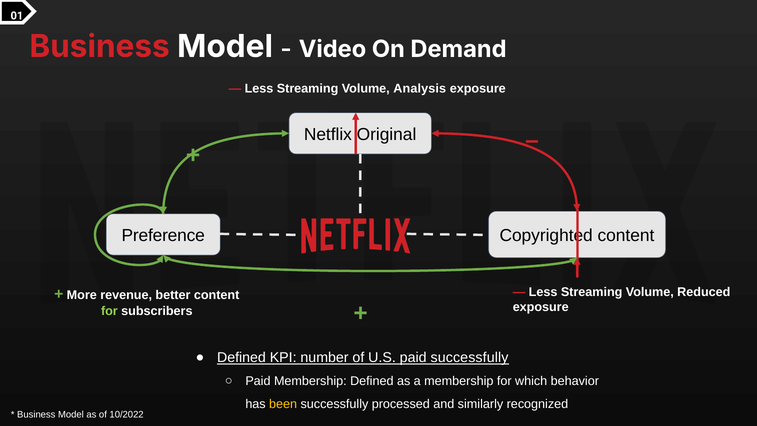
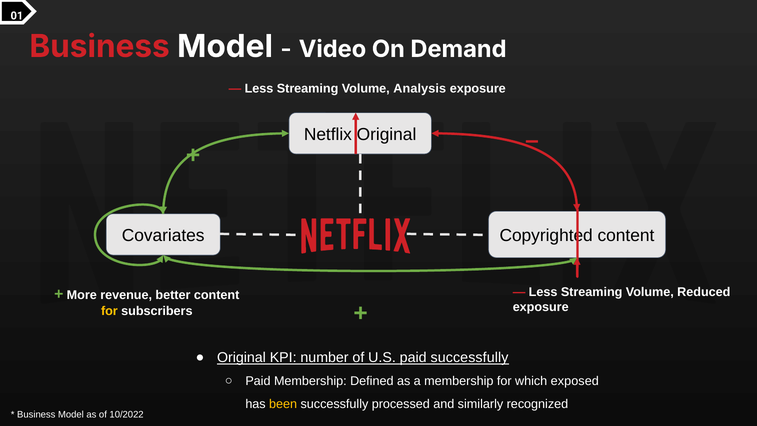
Preference: Preference -> Covariates
for at (109, 311) colour: light green -> yellow
Defined at (241, 358): Defined -> Original
behavior: behavior -> exposed
